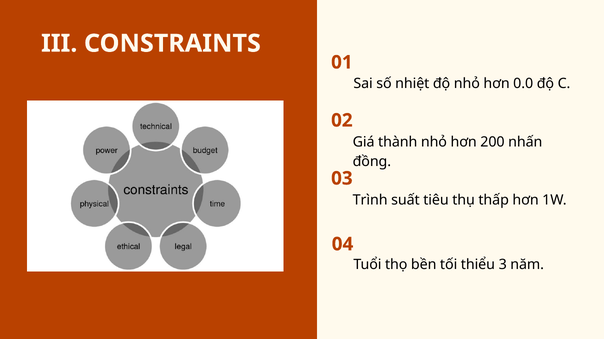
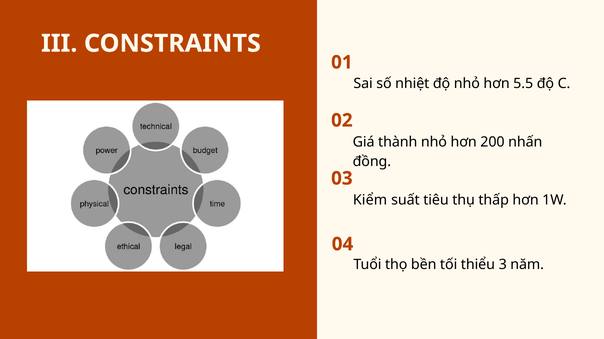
0.0: 0.0 -> 5.5
Trình: Trình -> Kiểm
